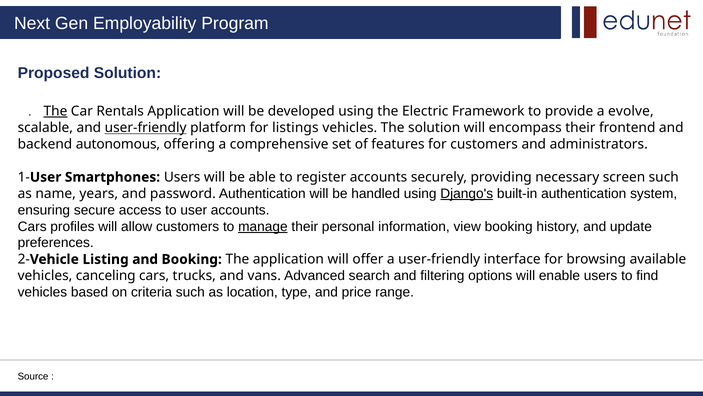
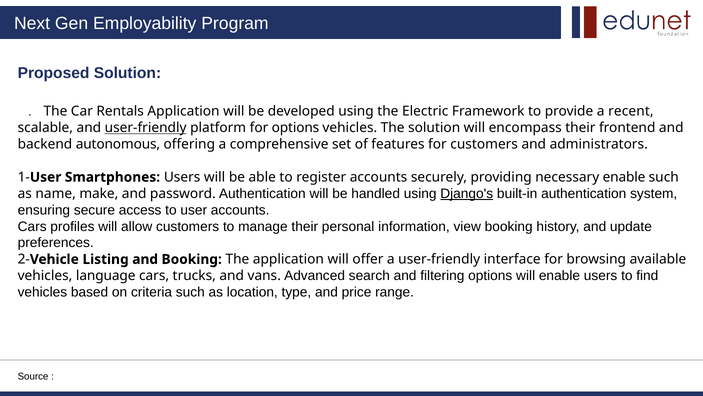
The at (55, 111) underline: present -> none
evolve: evolve -> recent
for listings: listings -> options
necessary screen: screen -> enable
years: years -> make
manage underline: present -> none
canceling: canceling -> language
